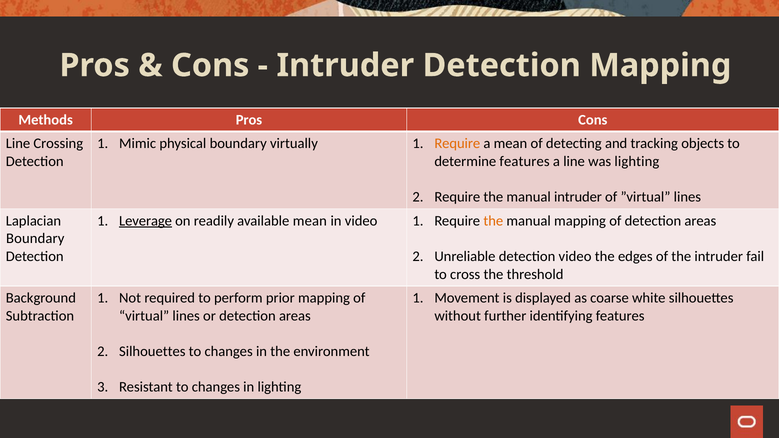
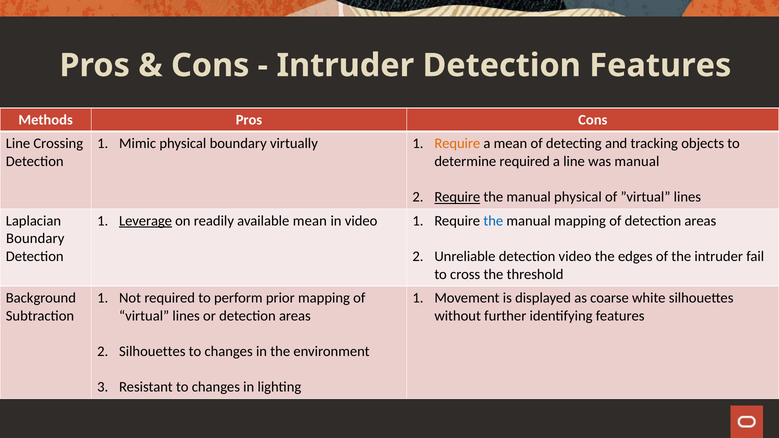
Detection Mapping: Mapping -> Features
determine features: features -> required
was lighting: lighting -> manual
Require at (457, 197) underline: none -> present
manual intruder: intruder -> physical
the at (493, 221) colour: orange -> blue
